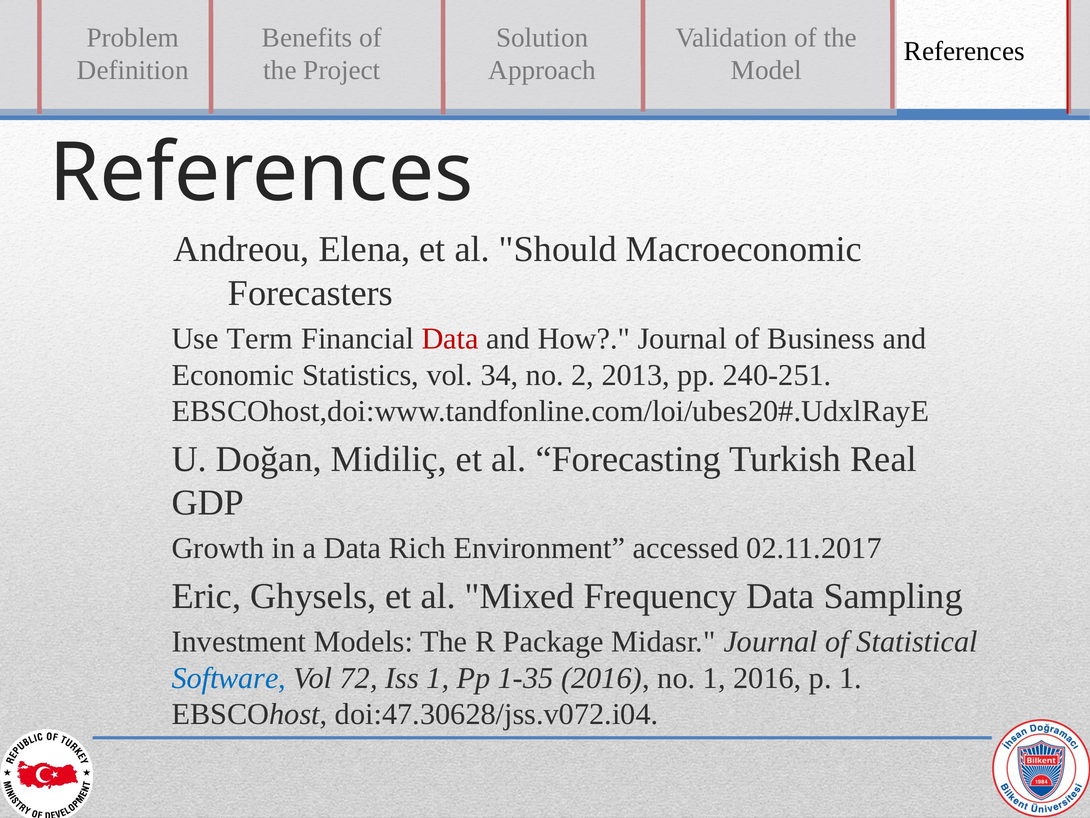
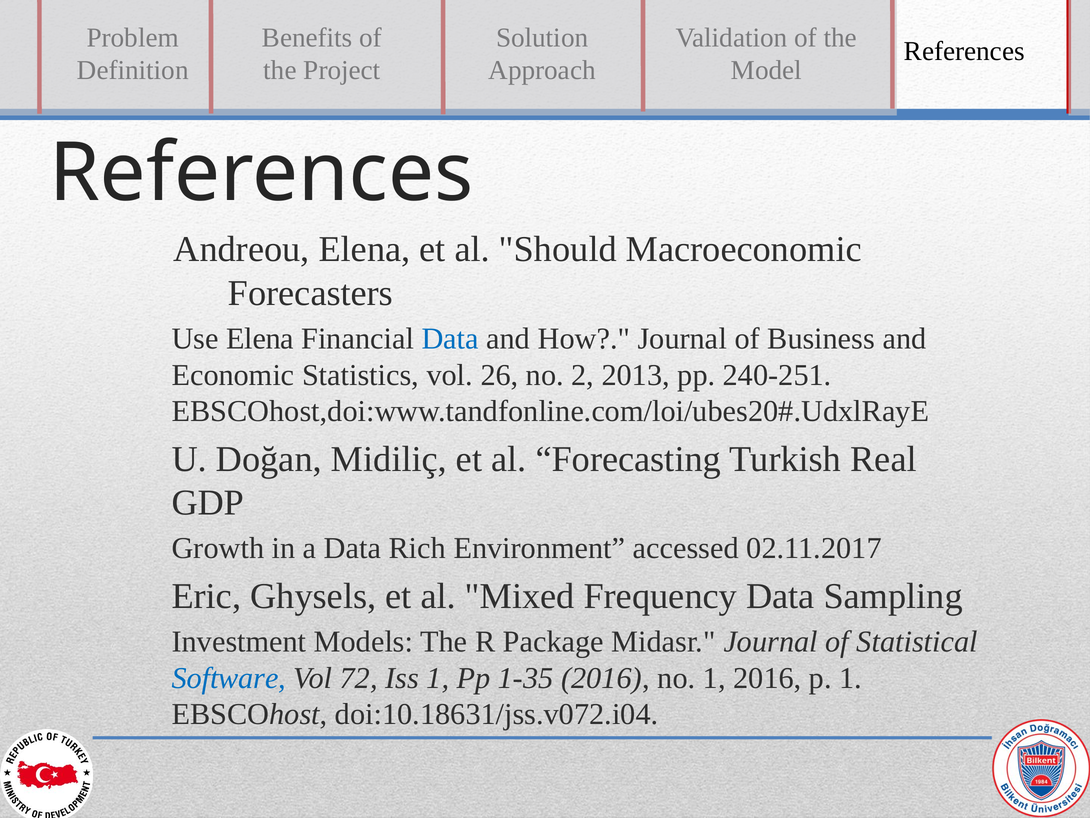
Use Term: Term -> Elena
Data at (450, 339) colour: red -> blue
34: 34 -> 26
doi:47.30628/jss.v072.i04: doi:47.30628/jss.v072.i04 -> doi:10.18631/jss.v072.i04
